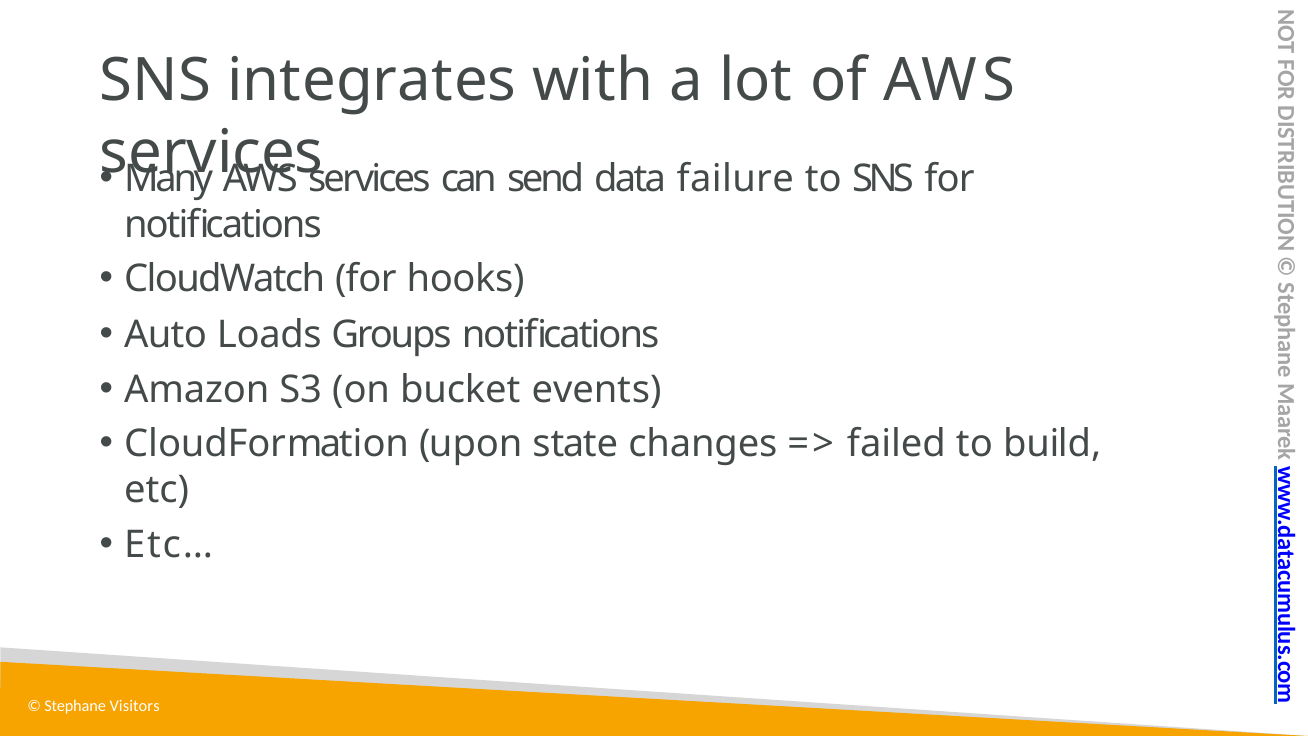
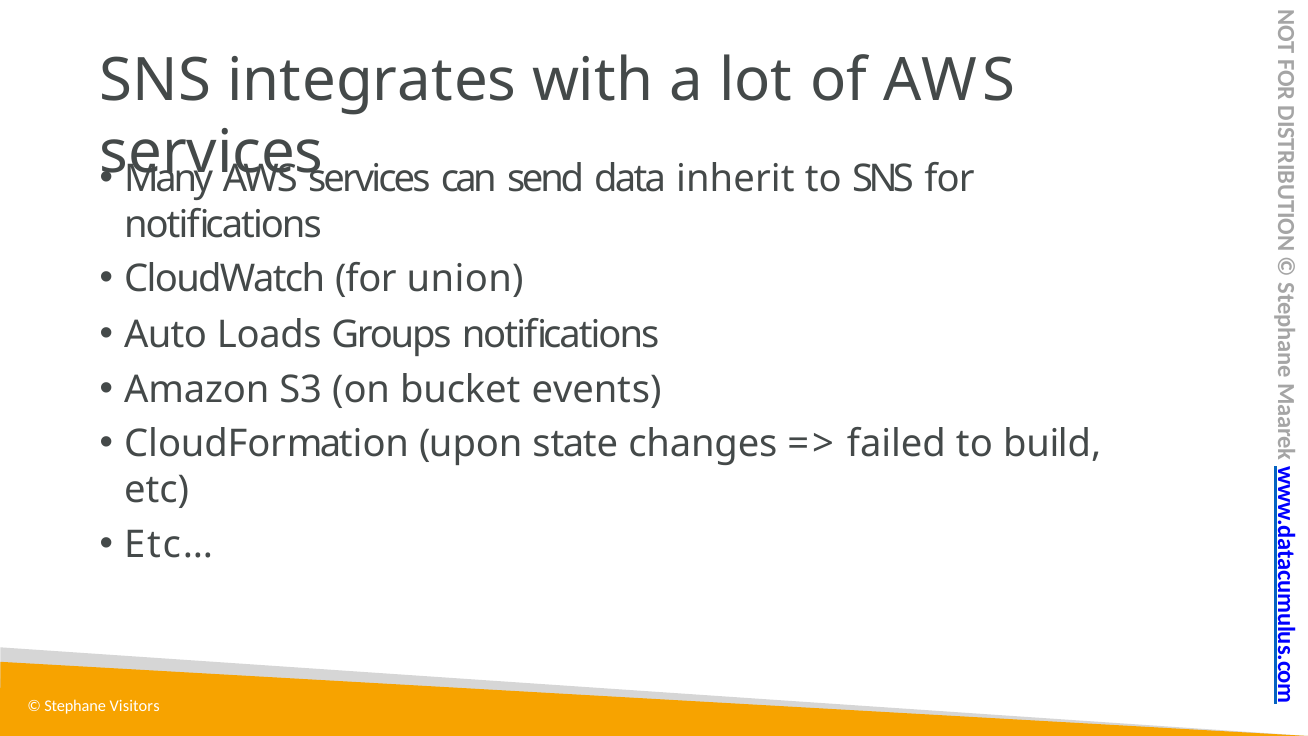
failure: failure -> inherit
hooks: hooks -> union
